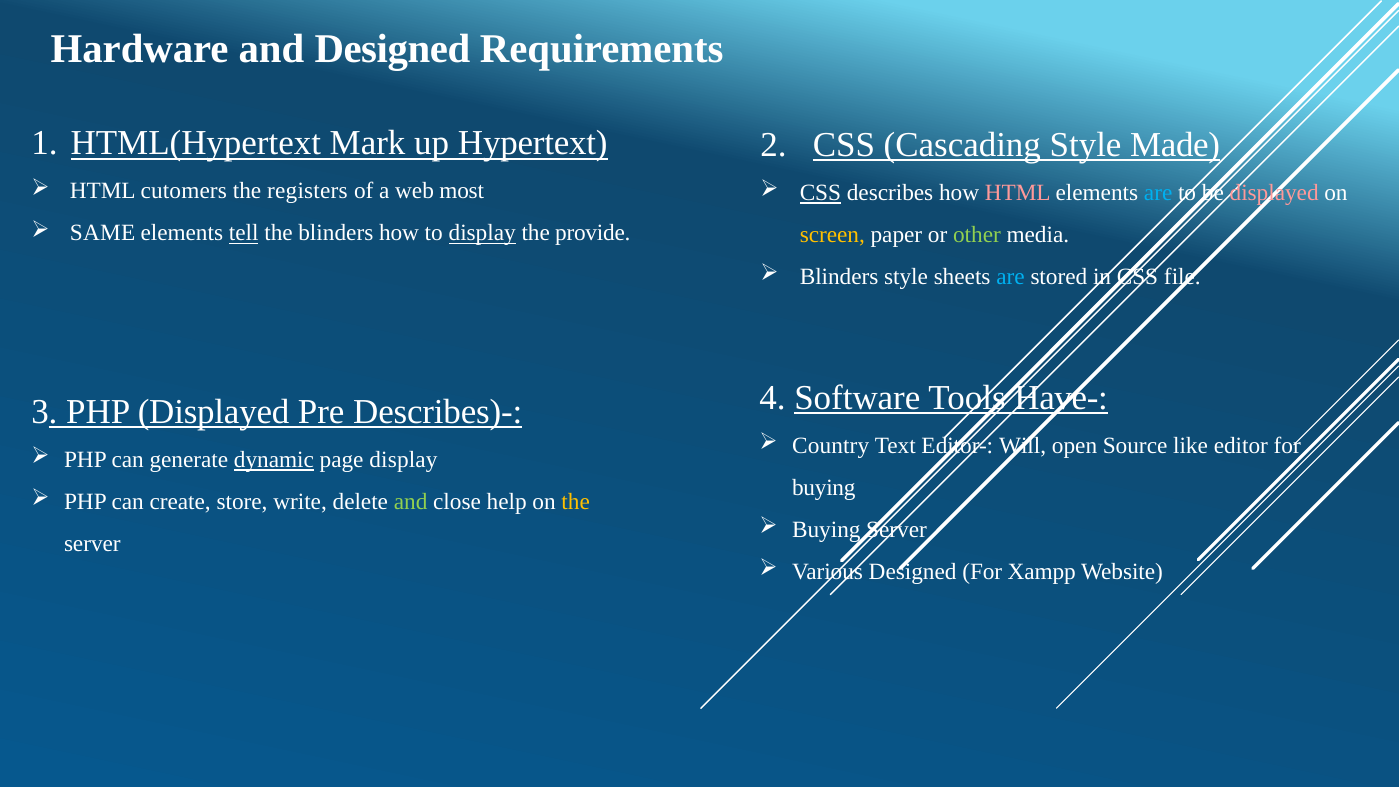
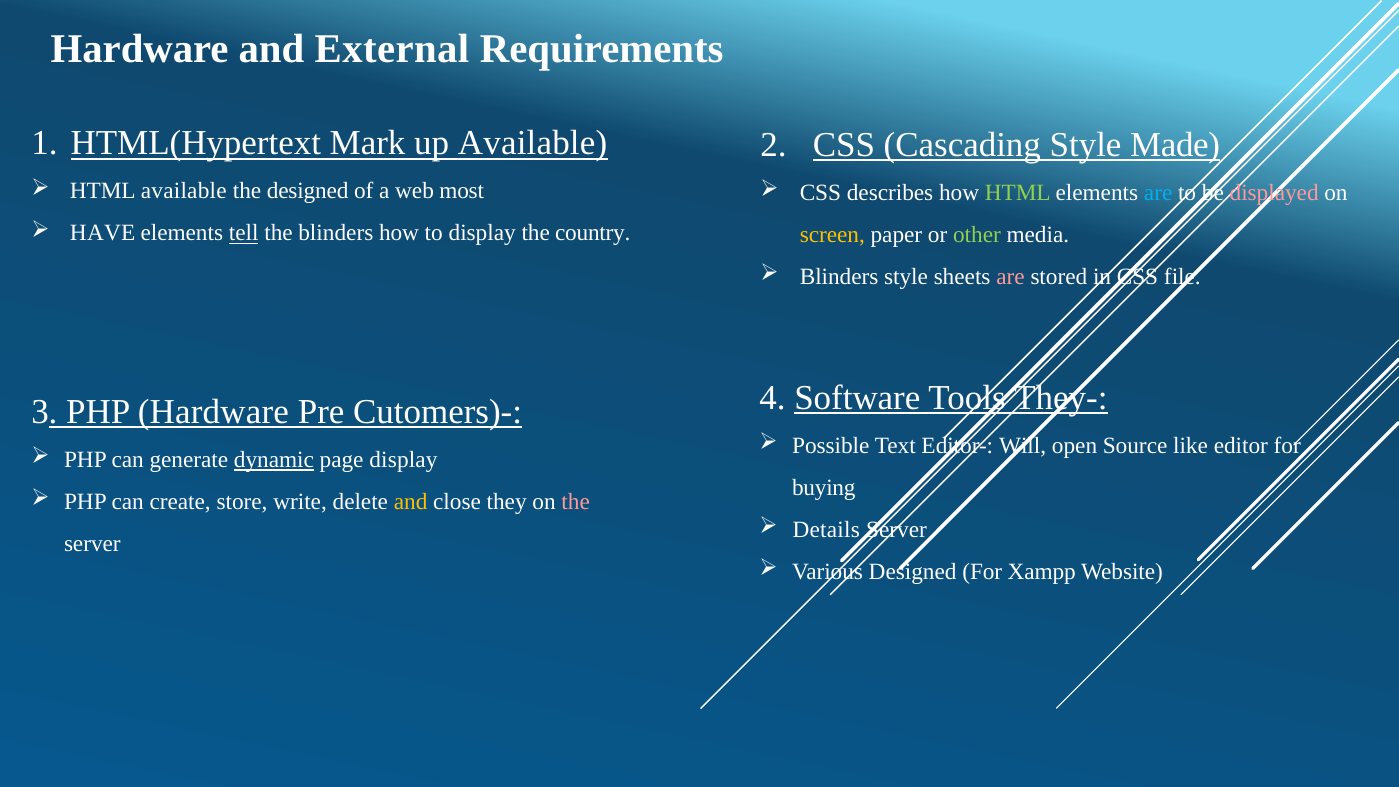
and Designed: Designed -> External
up Hypertext: Hypertext -> Available
HTML cutomers: cutomers -> available
the registers: registers -> designed
CSS at (820, 193) underline: present -> none
HTML at (1018, 193) colour: pink -> light green
SAME: SAME -> HAVE
display at (482, 233) underline: present -> none
provide: provide -> country
are at (1010, 277) colour: light blue -> pink
Have-: Have- -> They-
PHP Displayed: Displayed -> Hardware
Describes)-: Describes)- -> Cutomers)-
Country: Country -> Possible
and at (411, 502) colour: light green -> yellow
help: help -> they
the at (576, 502) colour: yellow -> pink
Buying at (826, 530): Buying -> Details
